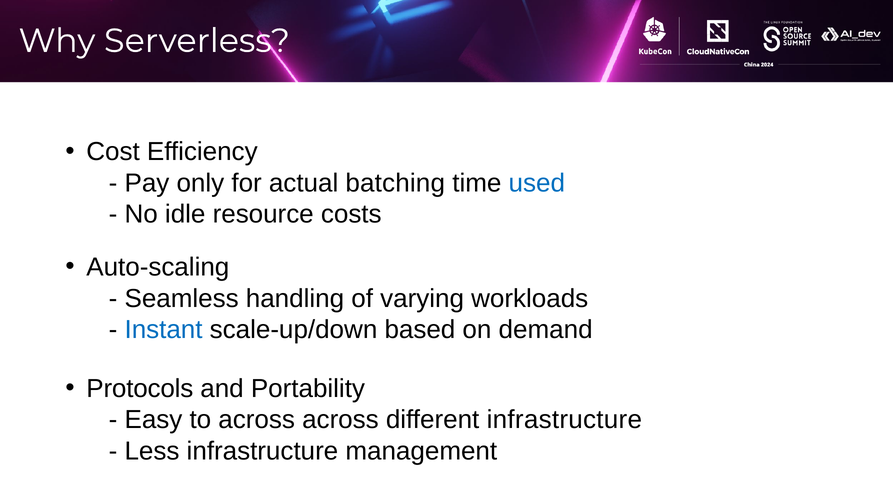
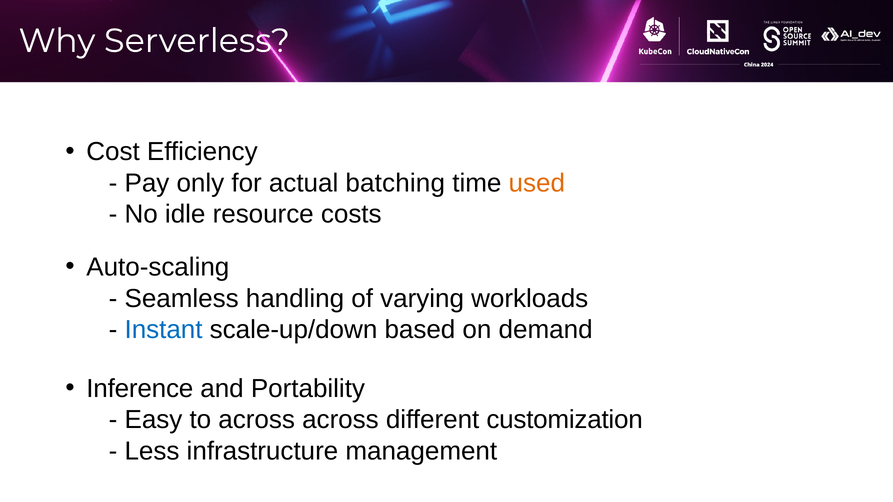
used colour: blue -> orange
Protocols: Protocols -> Inference
different infrastructure: infrastructure -> customization
